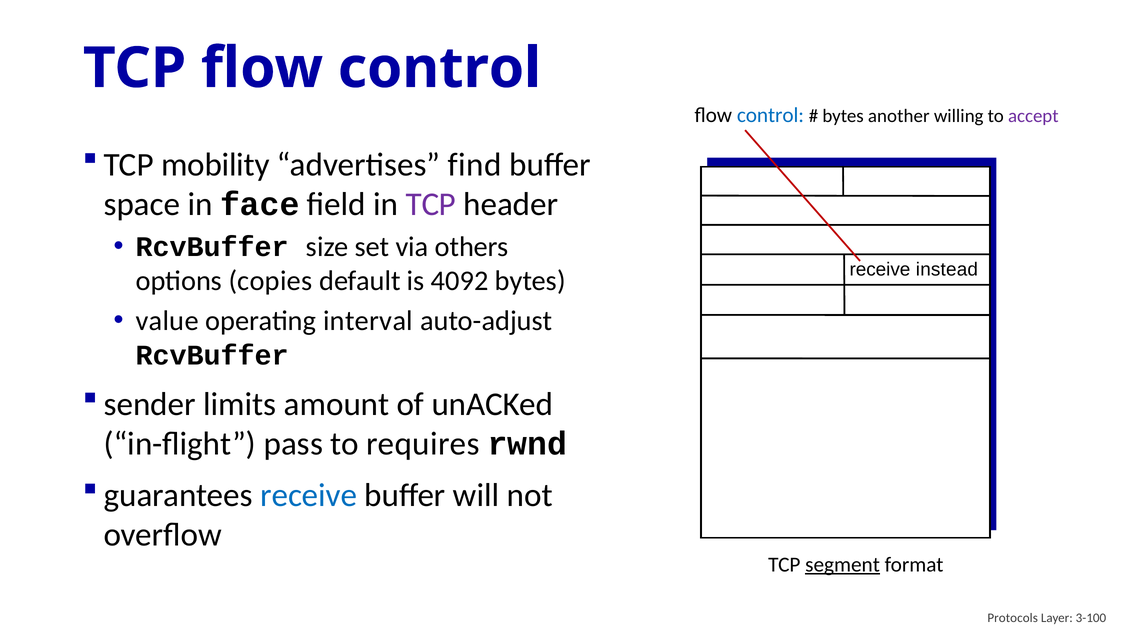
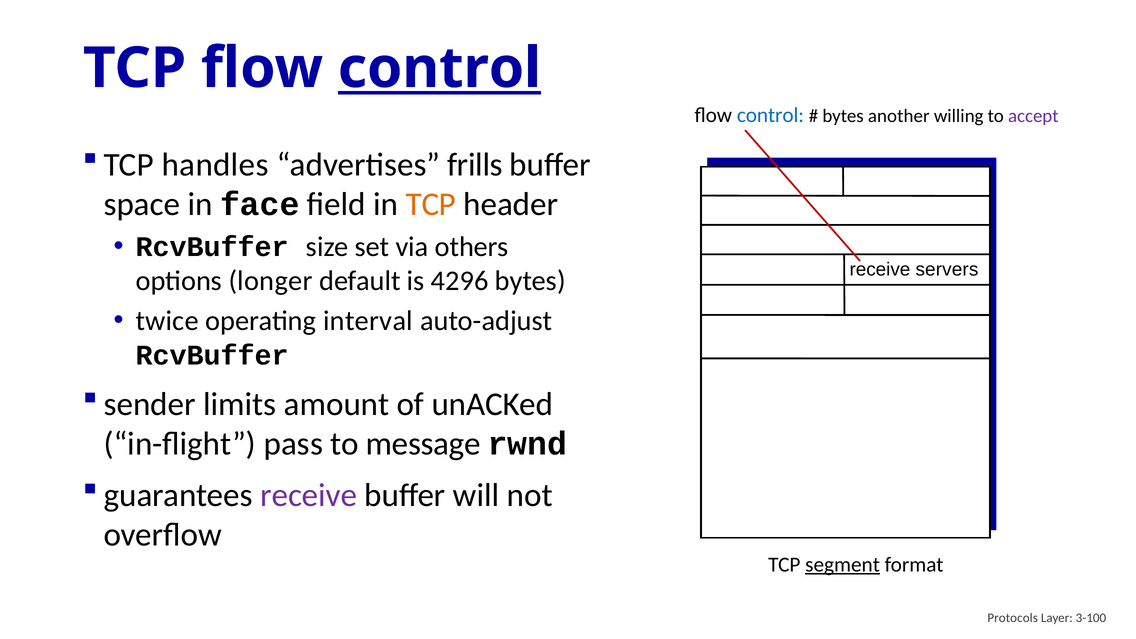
control at (439, 68) underline: none -> present
mobility: mobility -> handles
find: find -> frills
TCP at (431, 205) colour: purple -> orange
instead: instead -> servers
copies: copies -> longer
4092: 4092 -> 4296
value: value -> twice
requires: requires -> message
receive at (309, 495) colour: blue -> purple
